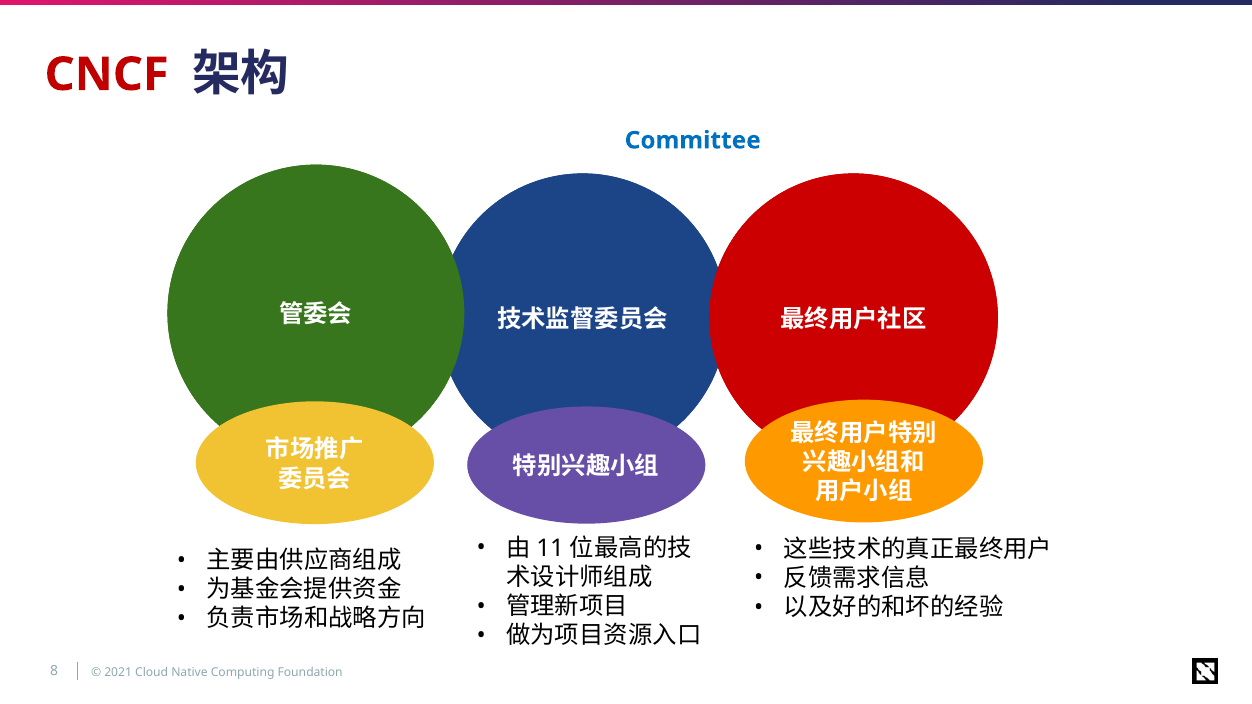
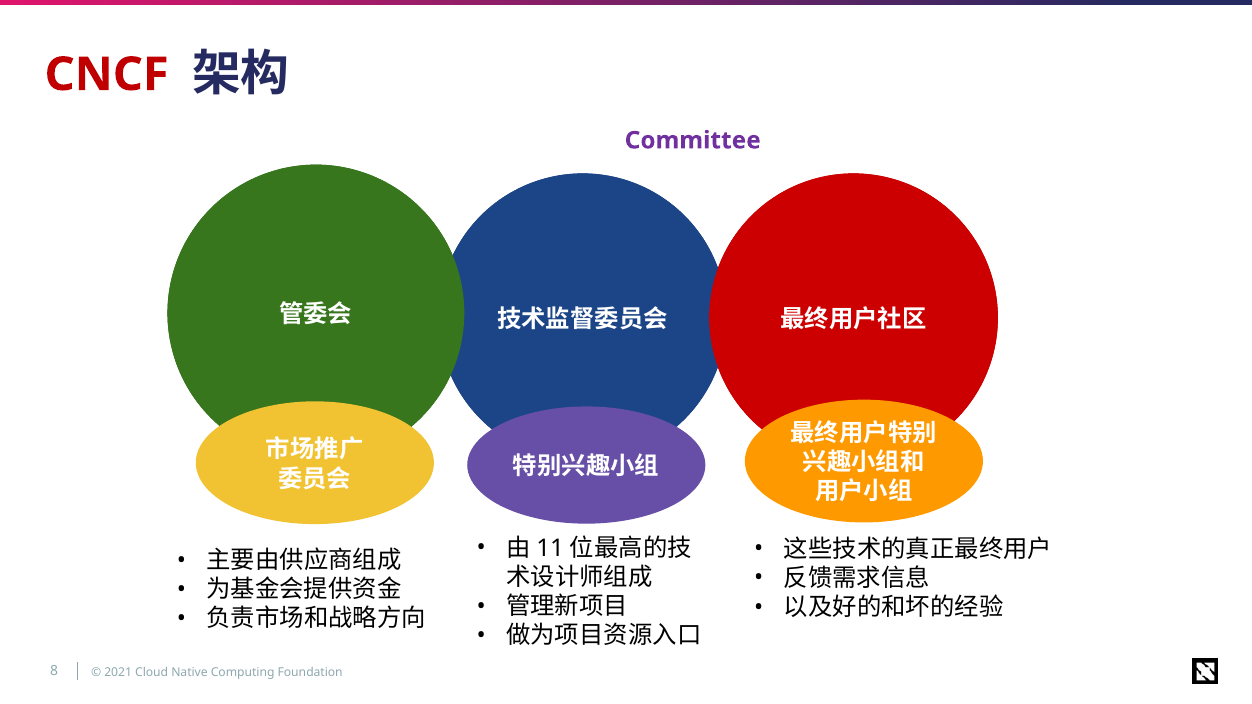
Committee at (693, 140) colour: blue -> purple
